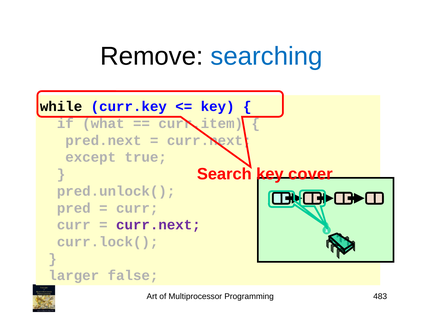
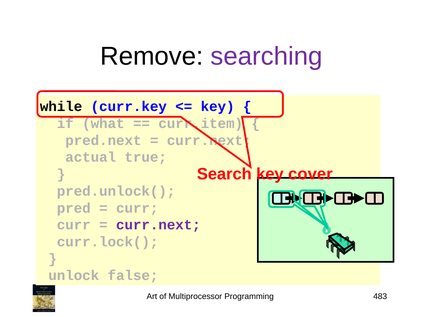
searching colour: blue -> purple
except: except -> actual
larger: larger -> unlock
